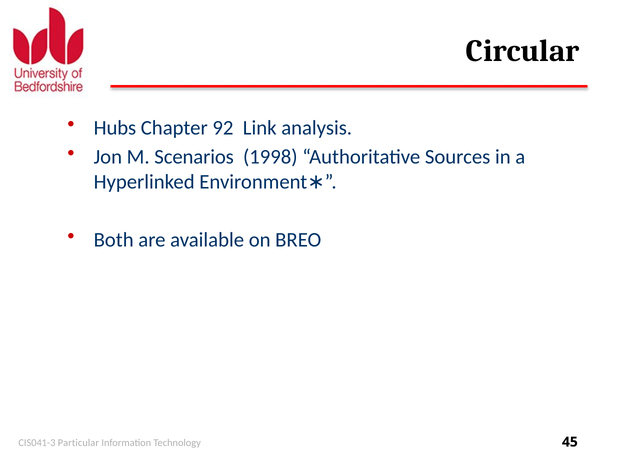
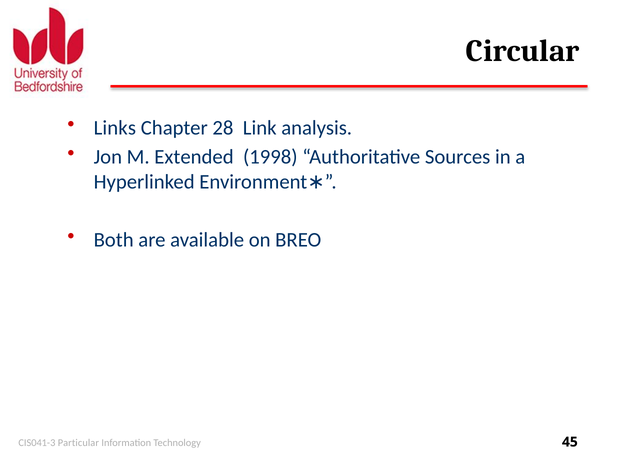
Hubs: Hubs -> Links
92: 92 -> 28
Scenarios: Scenarios -> Extended
